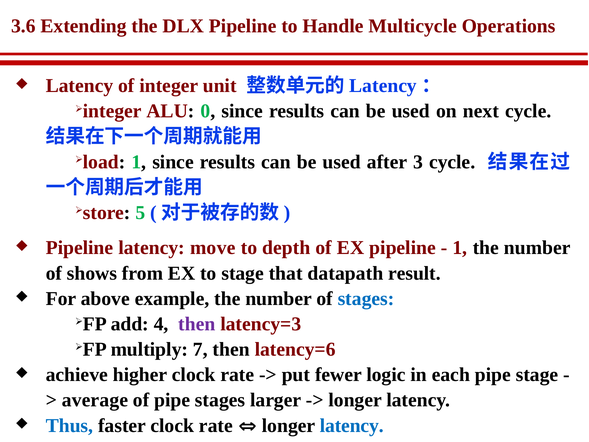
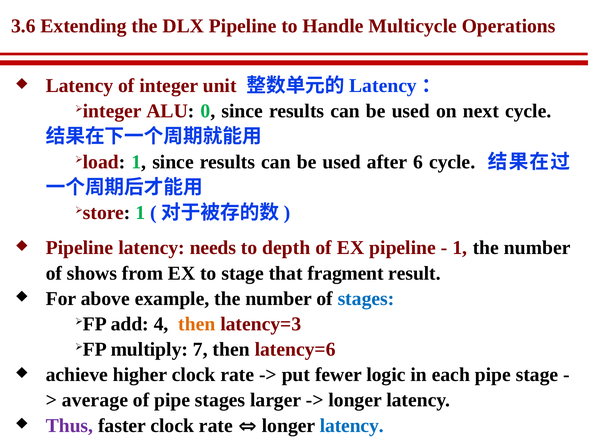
3: 3 -> 6
store 5: 5 -> 1
move: move -> needs
datapath: datapath -> fragment
then at (197, 324) colour: purple -> orange
Thus colour: blue -> purple
